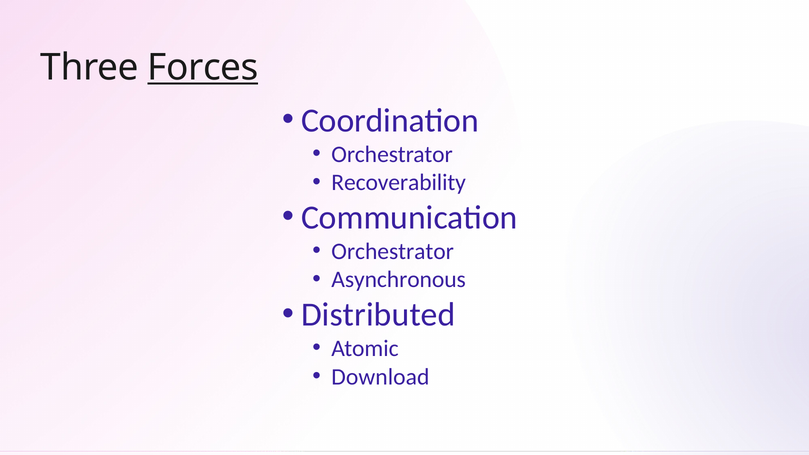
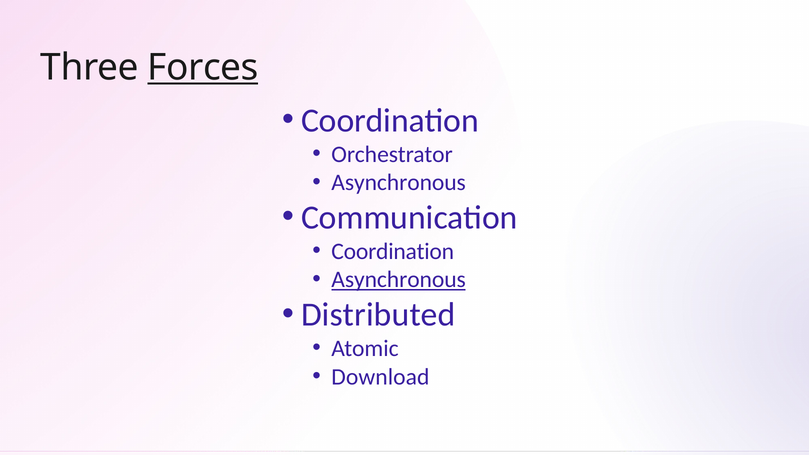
Recoverability at (399, 183): Recoverability -> Asynchronous
Orchestrator at (393, 251): Orchestrator -> Coordination
Asynchronous at (399, 280) underline: none -> present
